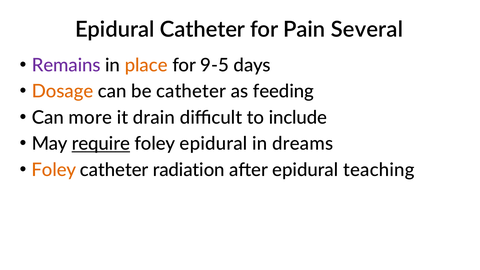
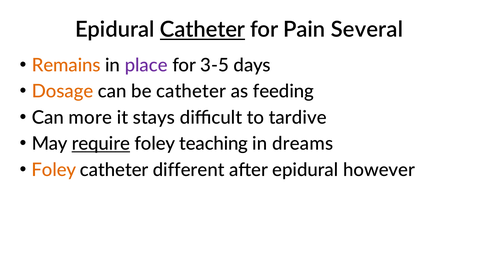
Catheter at (202, 30) underline: none -> present
Remains colour: purple -> orange
place colour: orange -> purple
9-5: 9-5 -> 3-5
drain: drain -> stays
include: include -> tardive
foley epidural: epidural -> teaching
radiation: radiation -> different
teaching: teaching -> however
